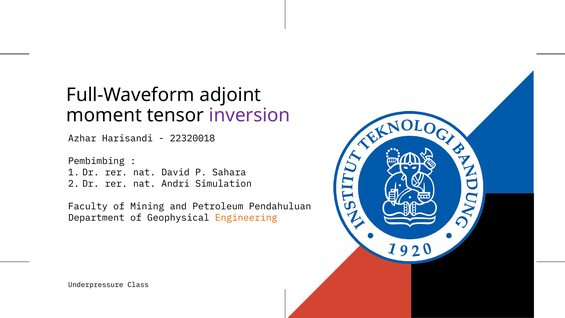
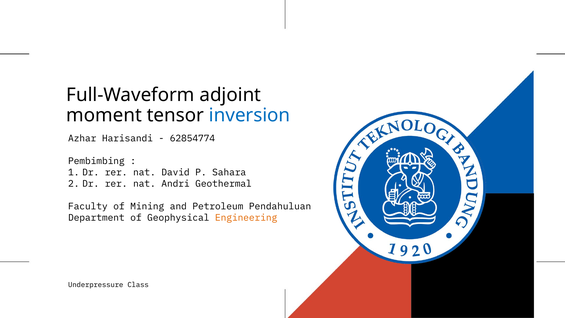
inversion colour: purple -> blue
22320018: 22320018 -> 62854774
Simulation: Simulation -> Geothermal
